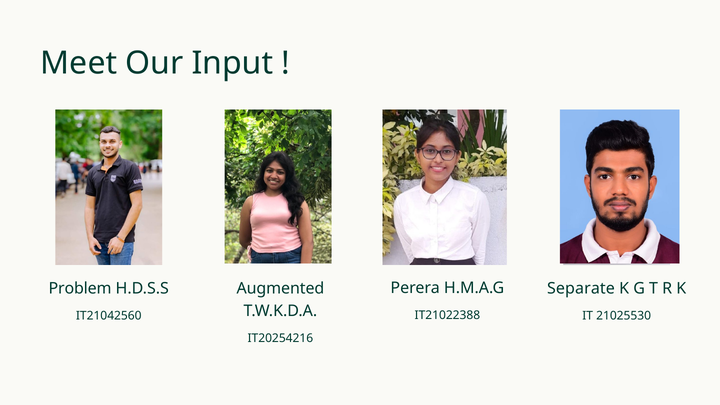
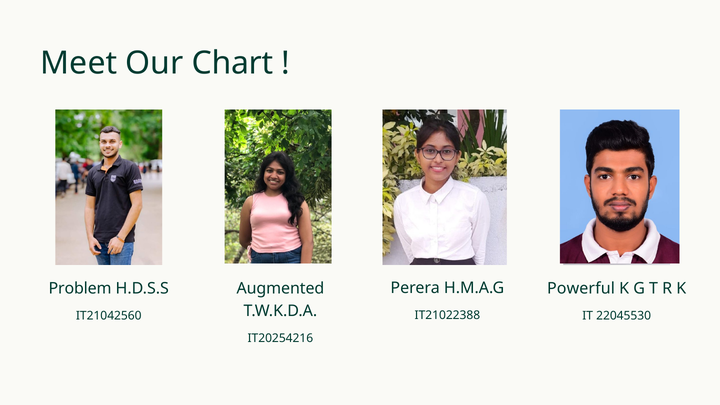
Input: Input -> Chart
Separate: Separate -> Powerful
21025530: 21025530 -> 22045530
